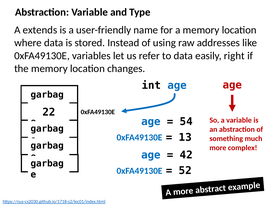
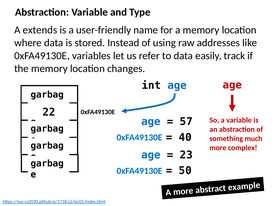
right: right -> track
54: 54 -> 57
13: 13 -> 40
42: 42 -> 23
52: 52 -> 50
